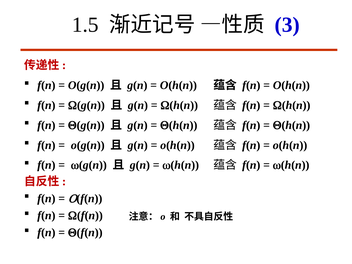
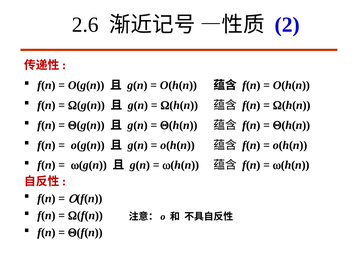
1.5: 1.5 -> 2.6
3: 3 -> 2
